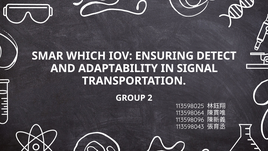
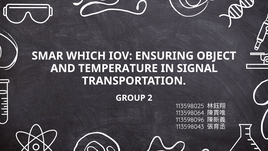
DETECT: DETECT -> OBJECT
ADAPTABILITY: ADAPTABILITY -> TEMPERATURE
